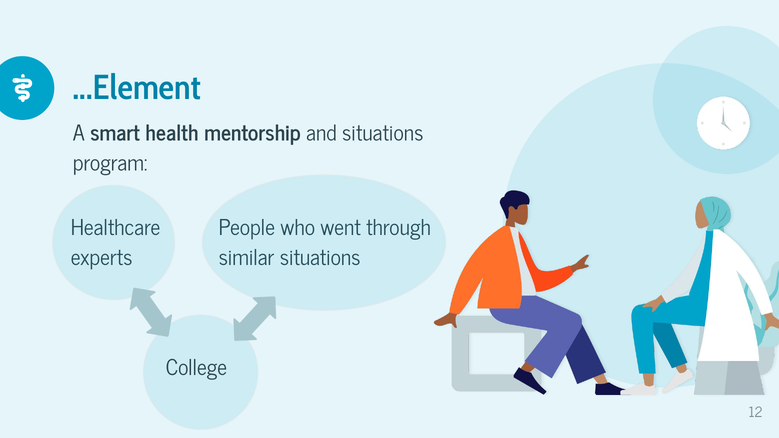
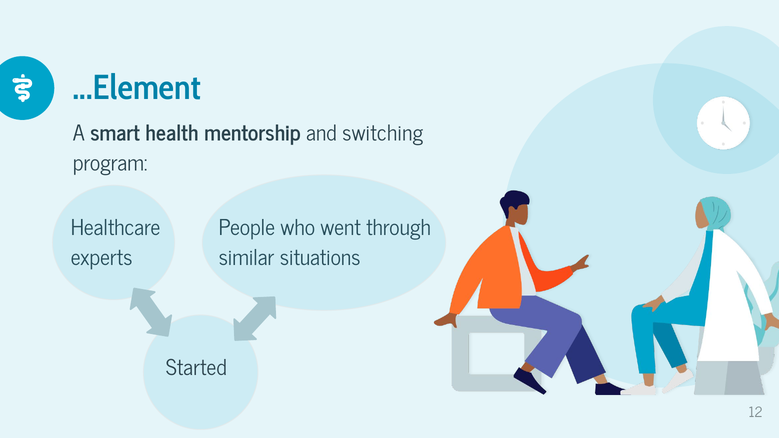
and situations: situations -> switching
College: College -> Started
